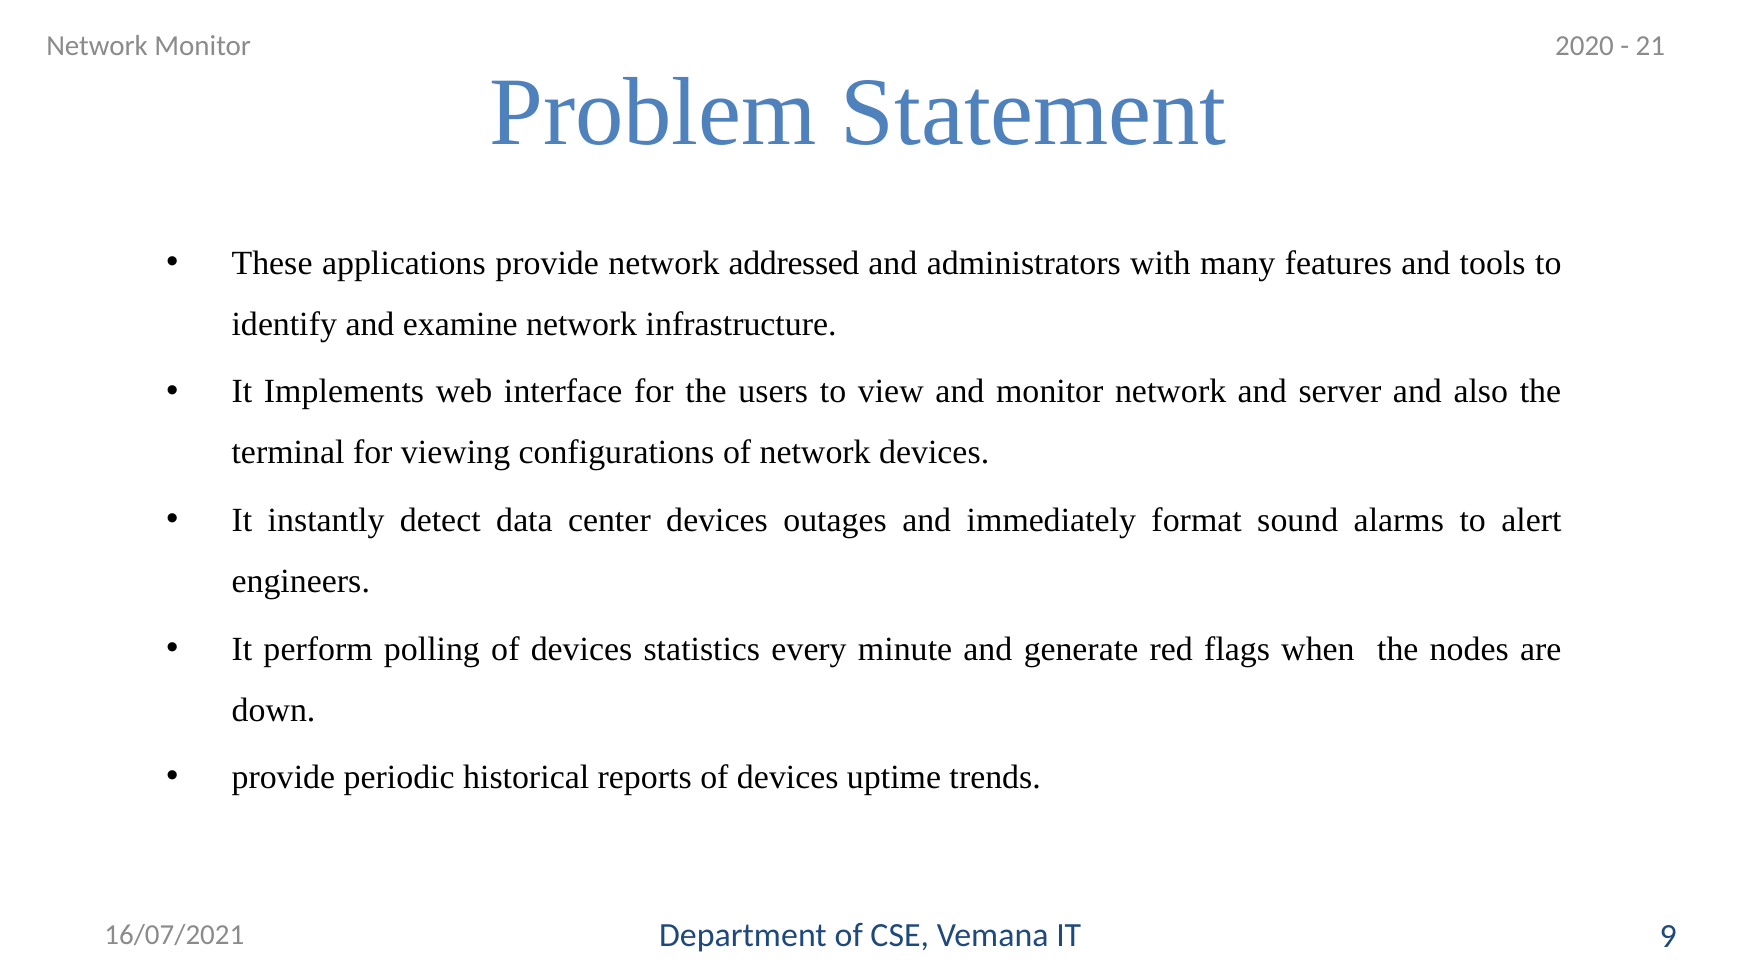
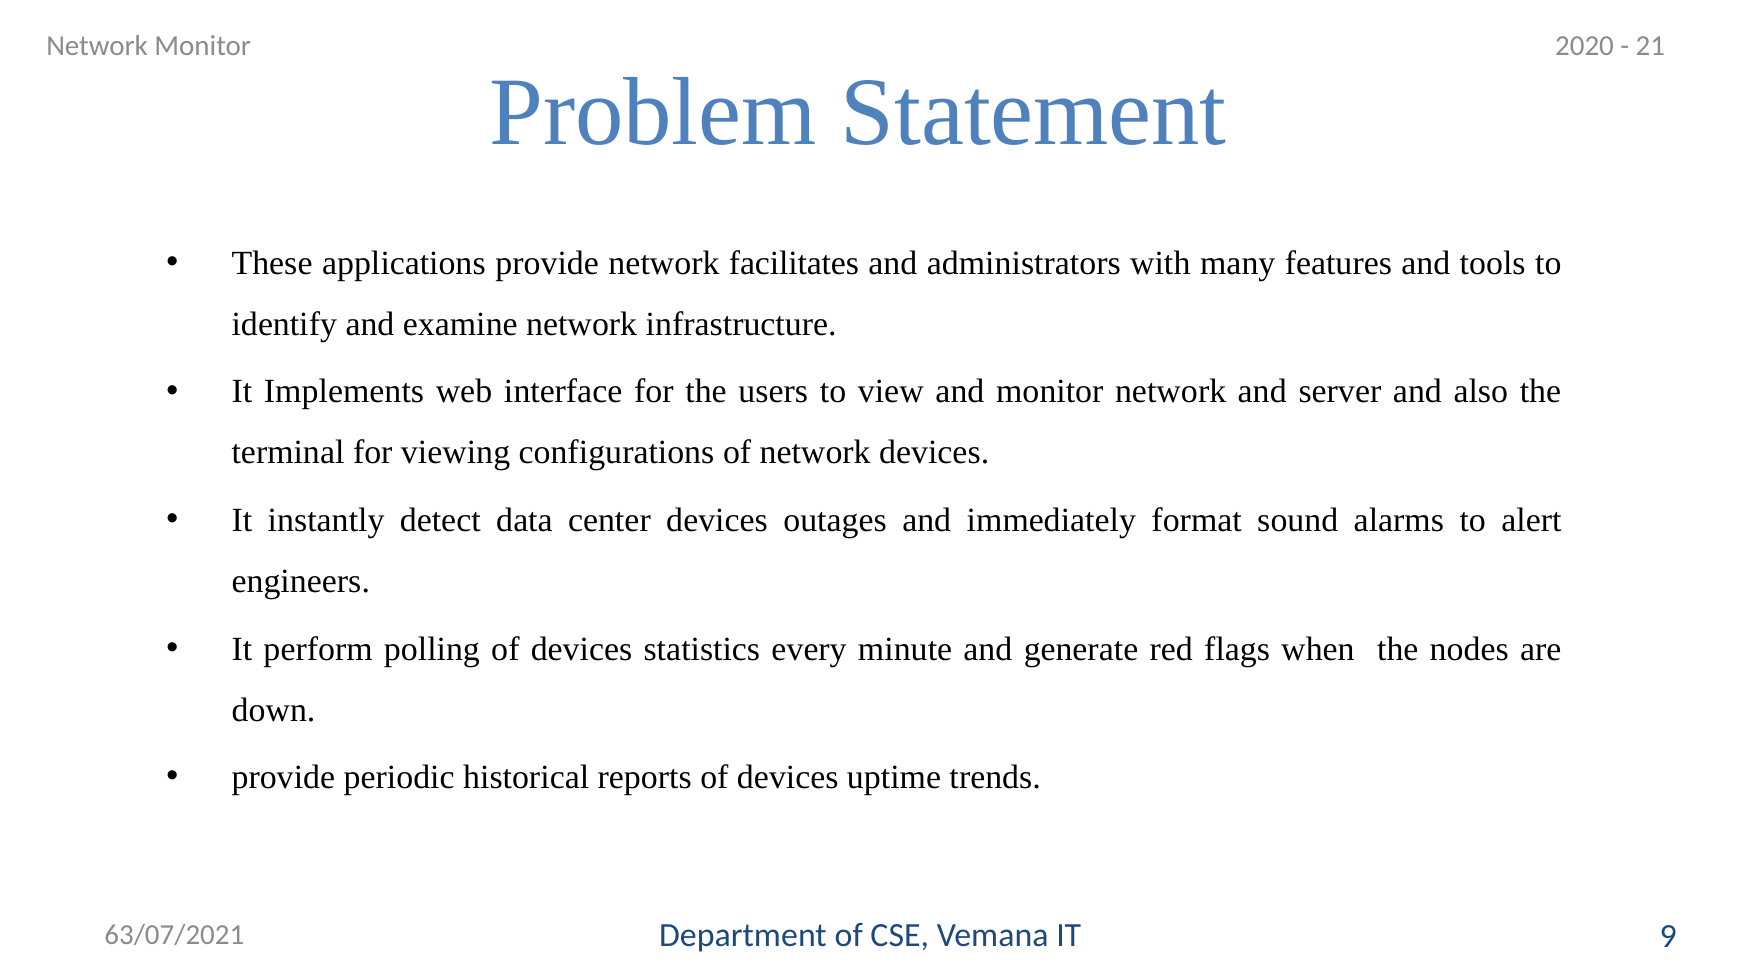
addressed: addressed -> facilitates
16/07/2021: 16/07/2021 -> 63/07/2021
